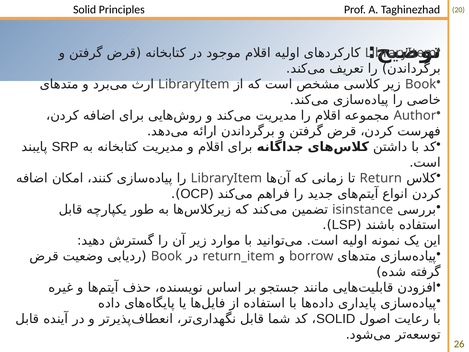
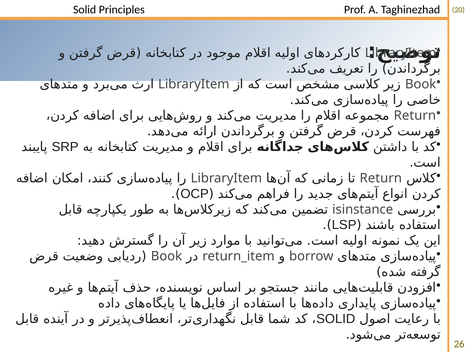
Author at (415, 115): Author -> Return
